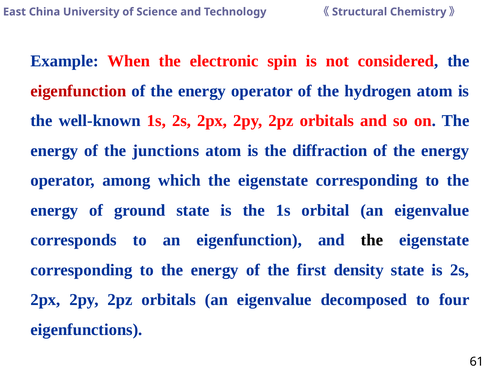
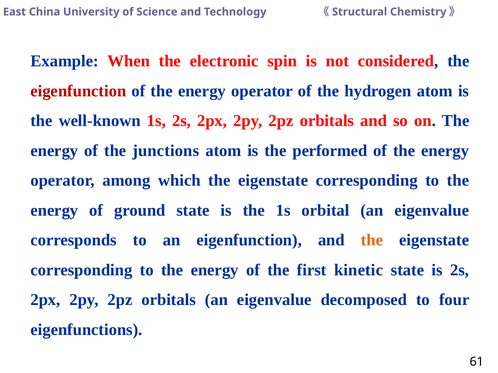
diffraction: diffraction -> performed
the at (372, 241) colour: black -> orange
density: density -> kinetic
